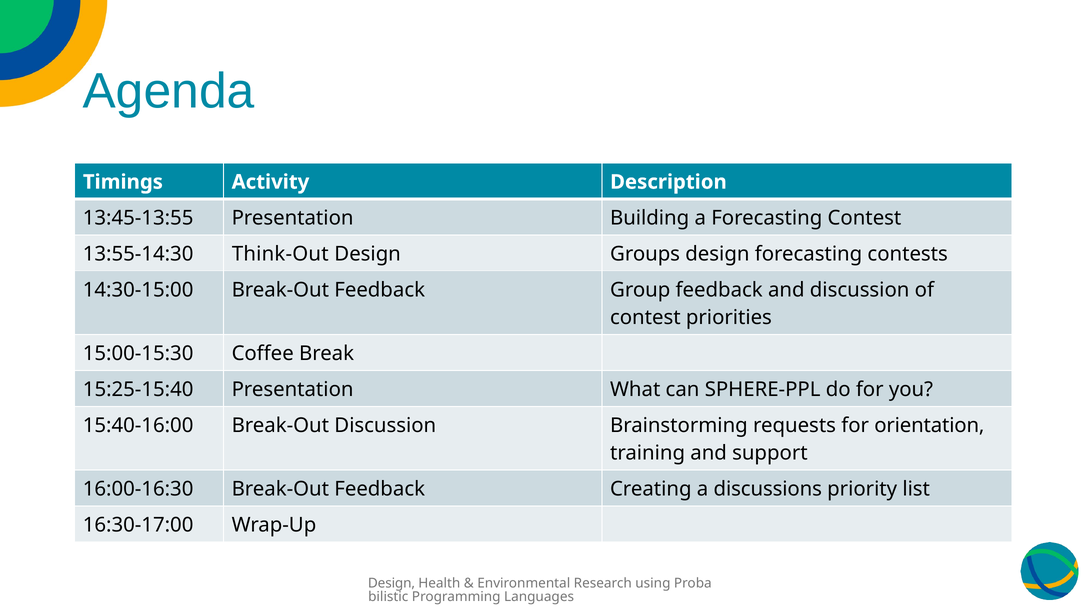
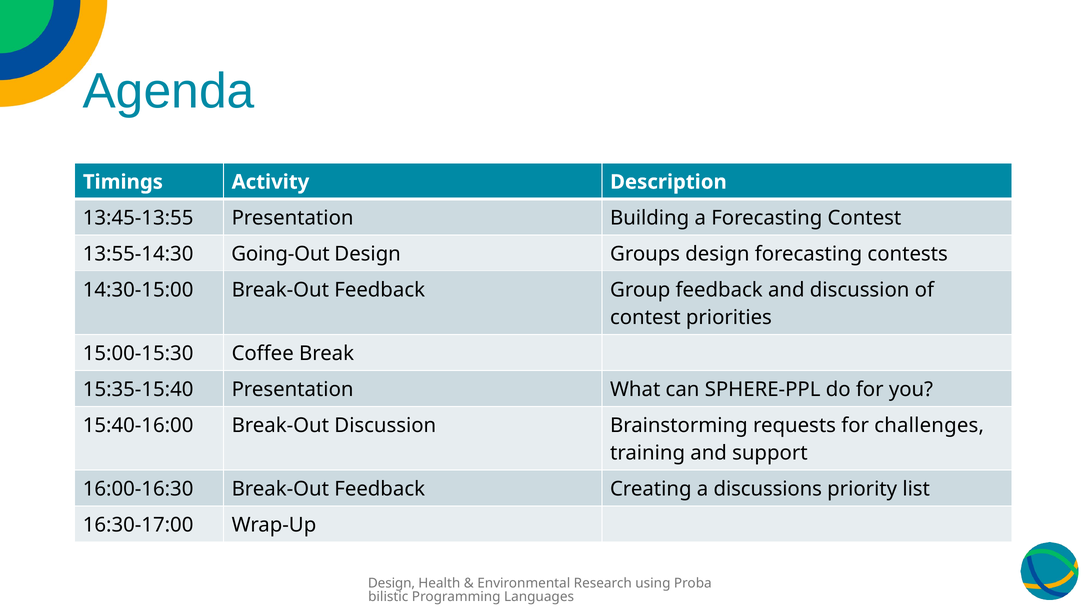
Think-Out: Think-Out -> Going-Out
15:25-15:40: 15:25-15:40 -> 15:35-15:40
orientation: orientation -> challenges
